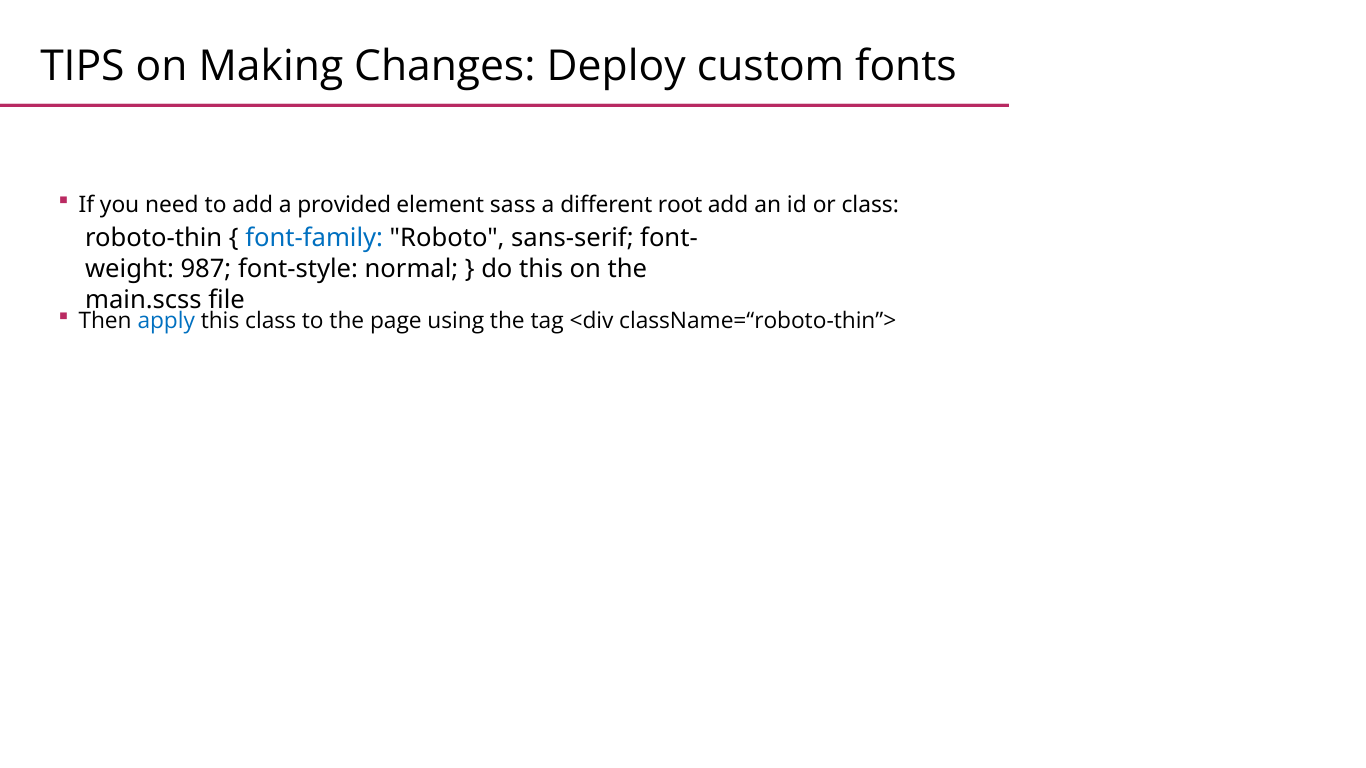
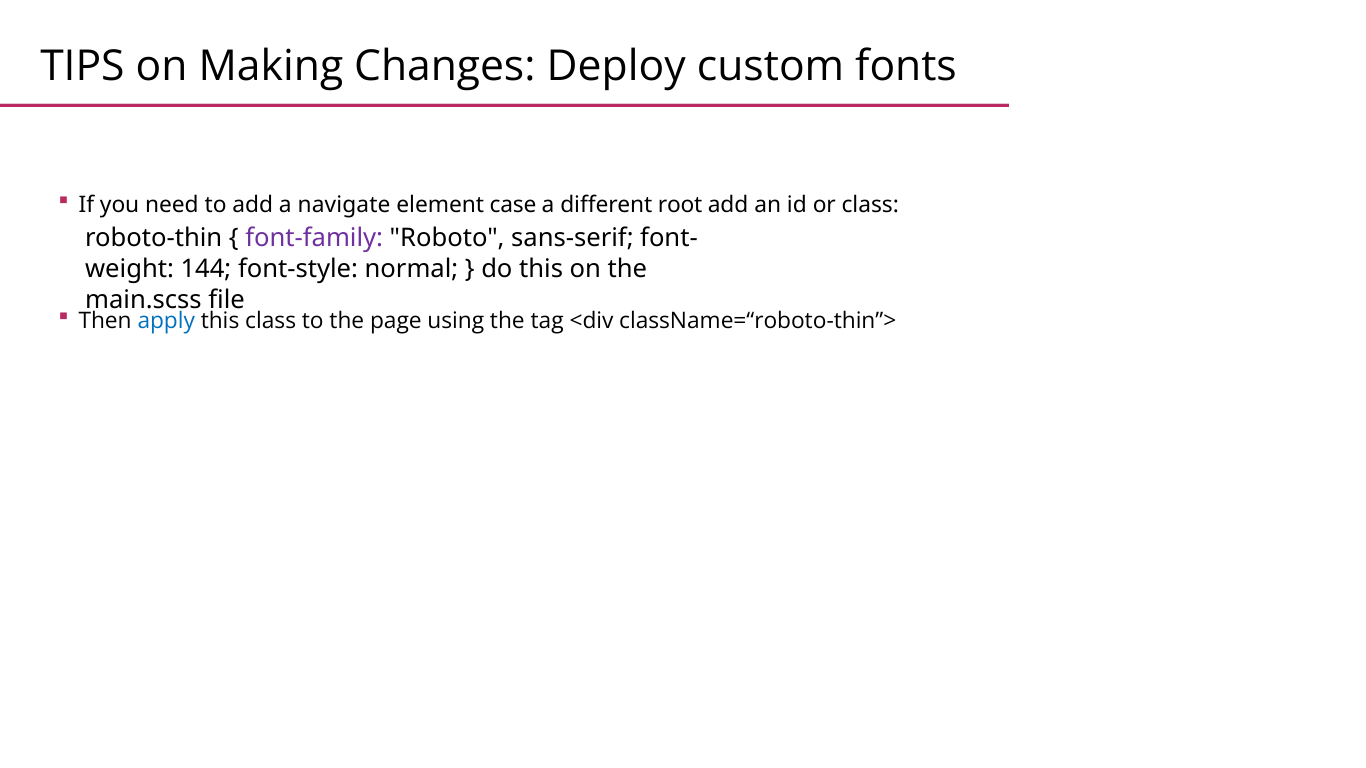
provided: provided -> navigate
sass: sass -> case
font-family colour: blue -> purple
987: 987 -> 144
